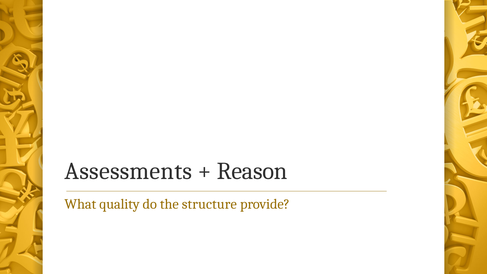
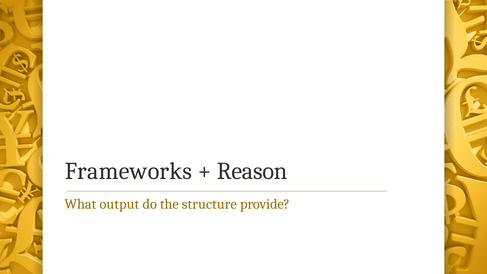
Assessments: Assessments -> Frameworks
quality: quality -> output
